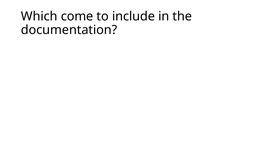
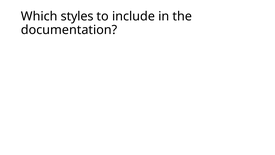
come: come -> styles
